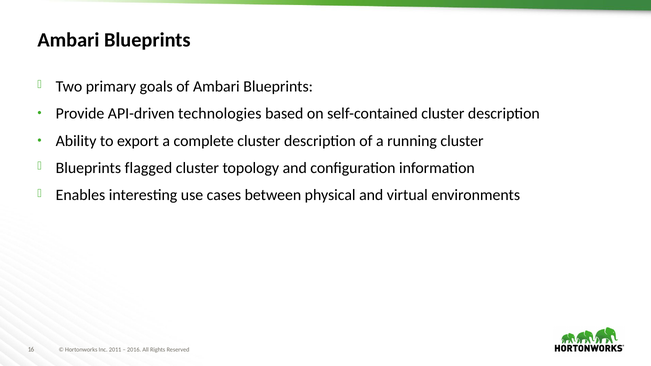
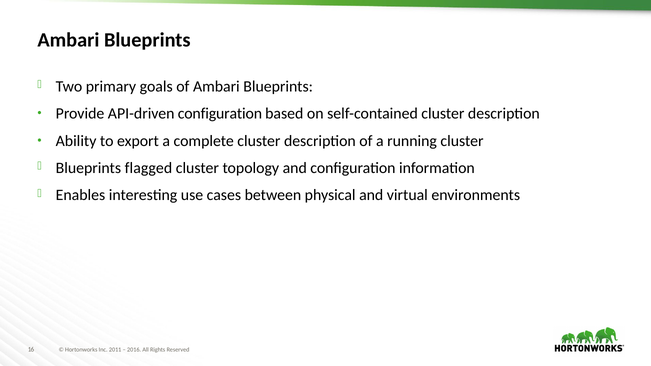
API-driven technologies: technologies -> configuration
